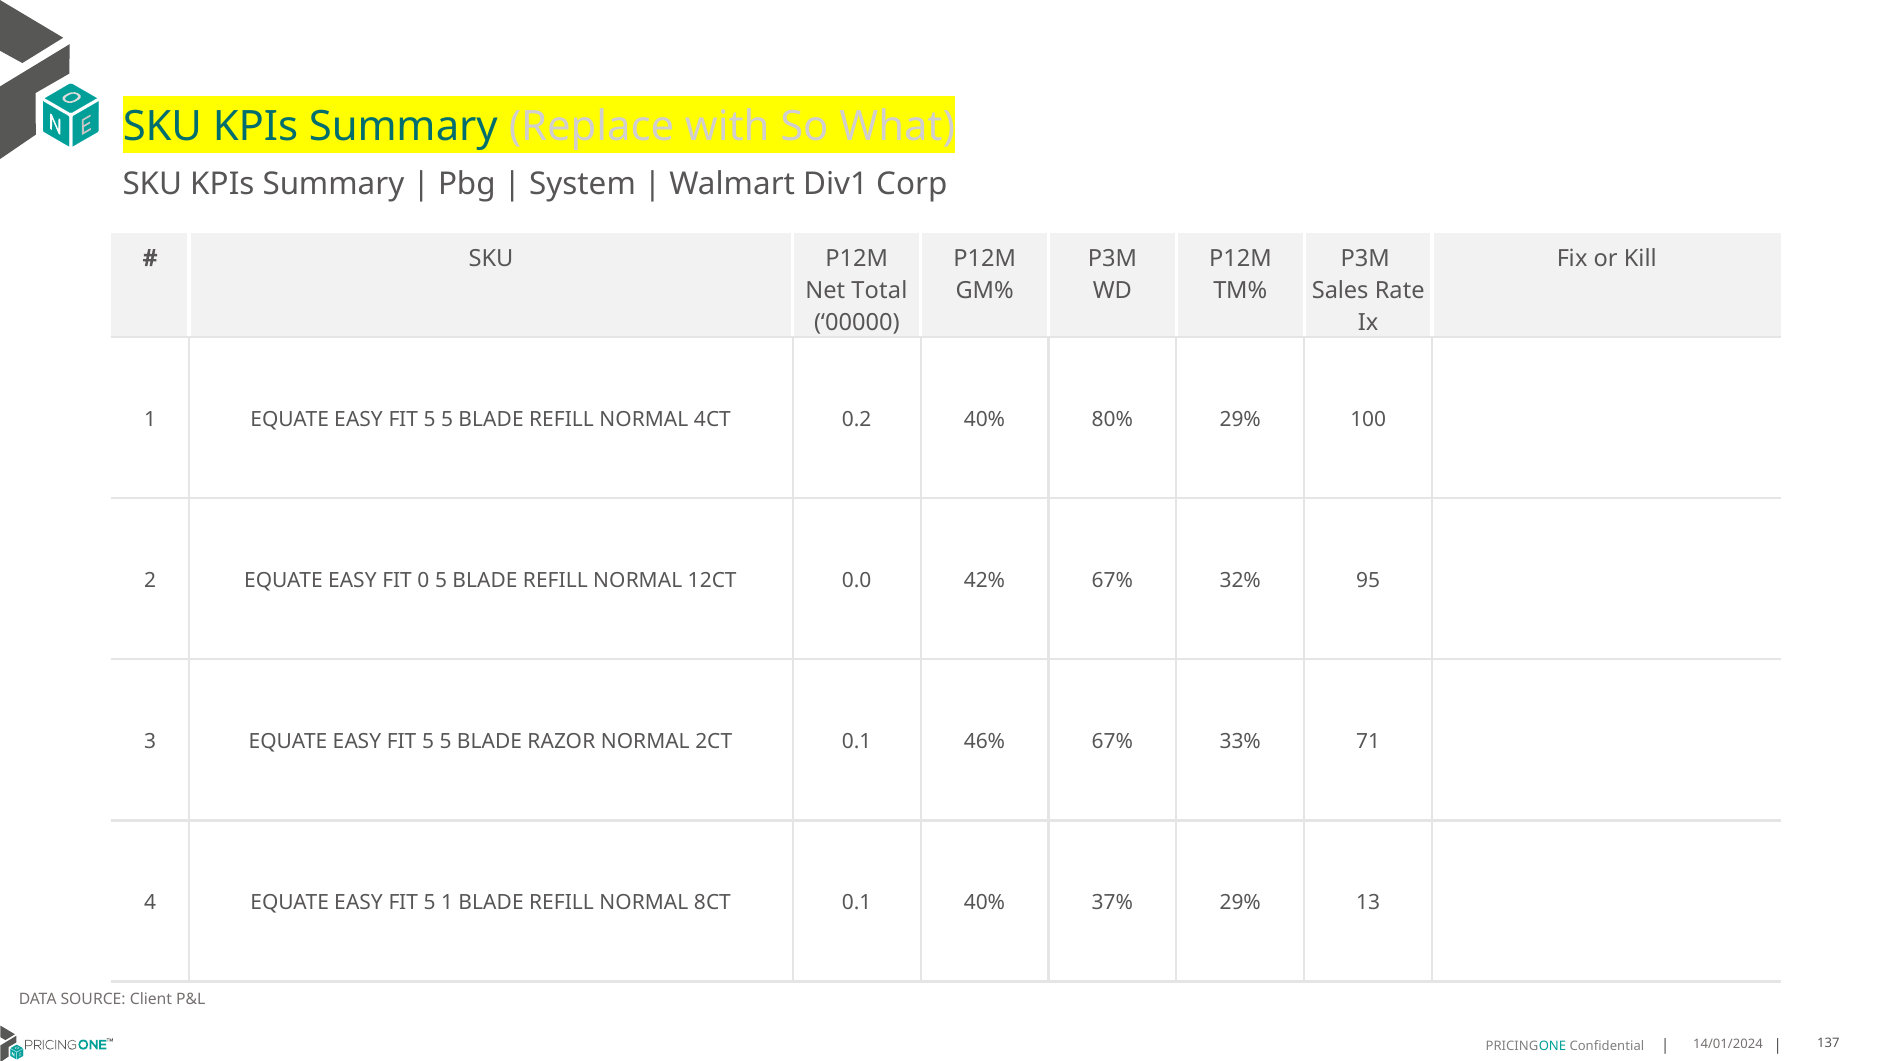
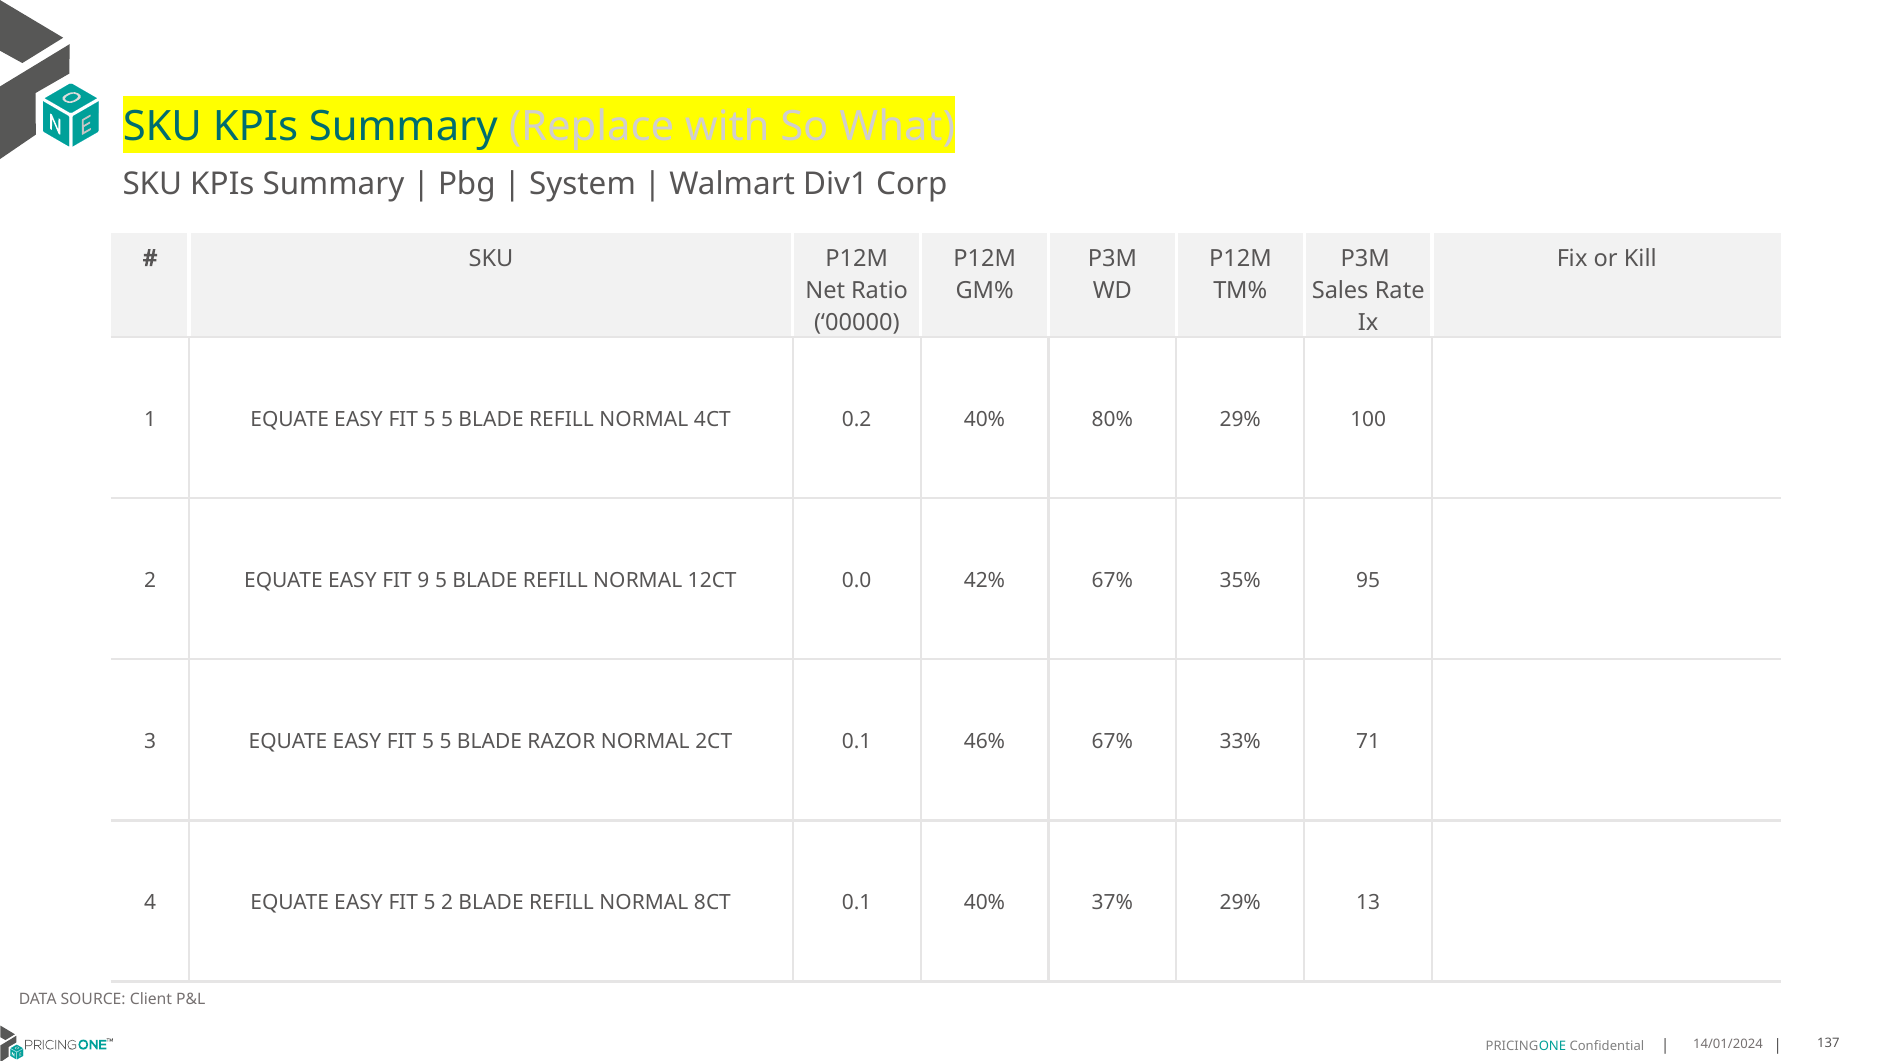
Total: Total -> Ratio
0: 0 -> 9
32%: 32% -> 35%
5 1: 1 -> 2
